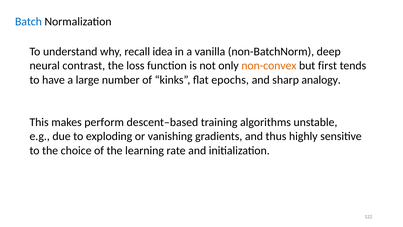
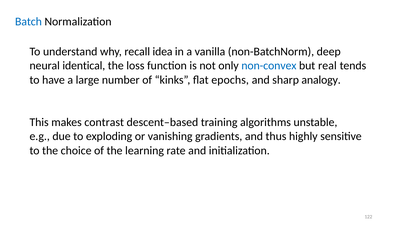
contrast: contrast -> identical
non-convex colour: orange -> blue
first: first -> real
perform: perform -> contrast
